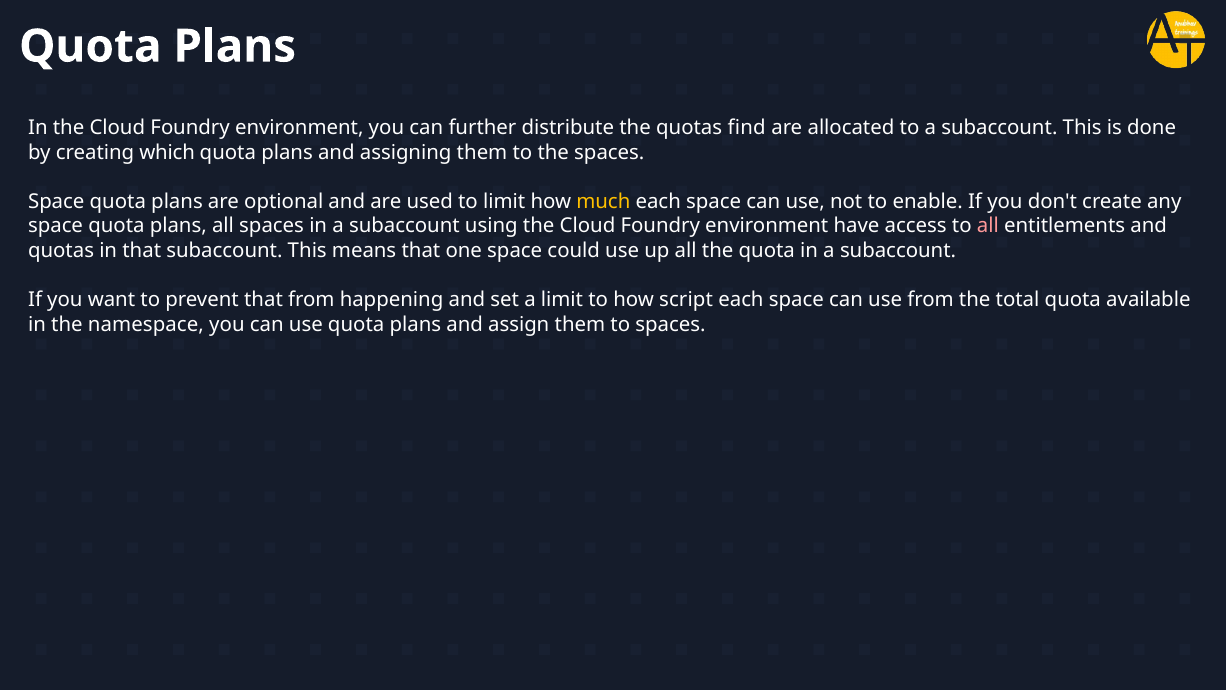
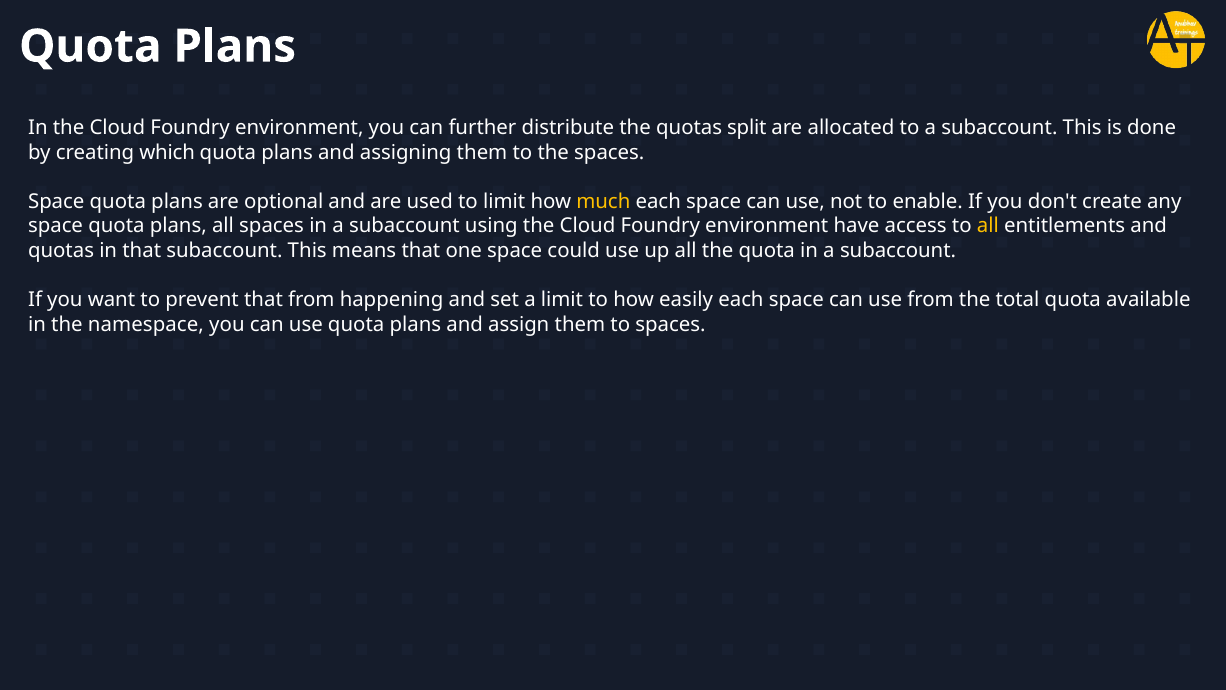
find: find -> split
all at (988, 226) colour: pink -> yellow
script: script -> easily
